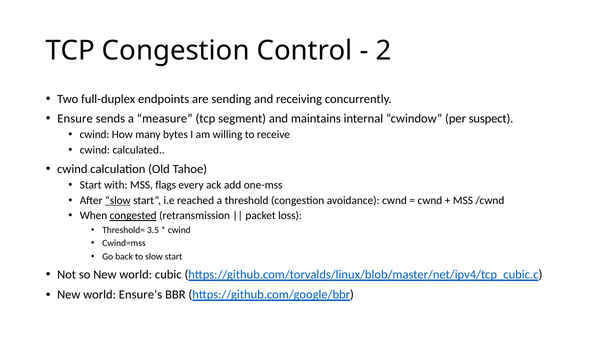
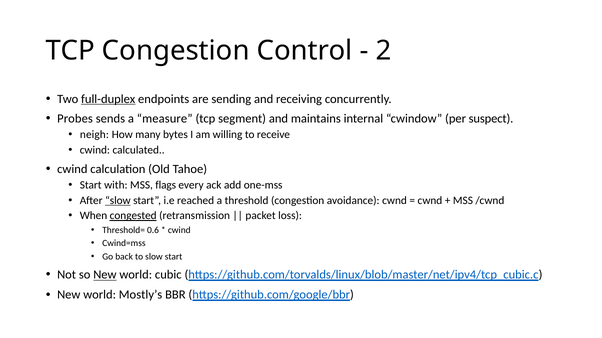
full-duplex underline: none -> present
Ensure: Ensure -> Probes
cwind at (95, 135): cwind -> neigh
3.5: 3.5 -> 0.6
New at (105, 275) underline: none -> present
Ensure’s: Ensure’s -> Mostly’s
